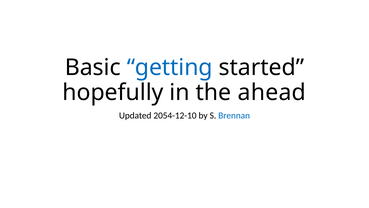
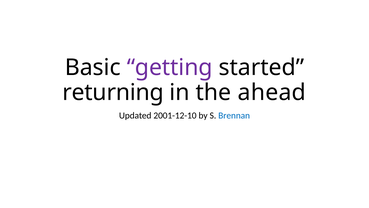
getting colour: blue -> purple
hopefully: hopefully -> returning
2054-12-10: 2054-12-10 -> 2001-12-10
